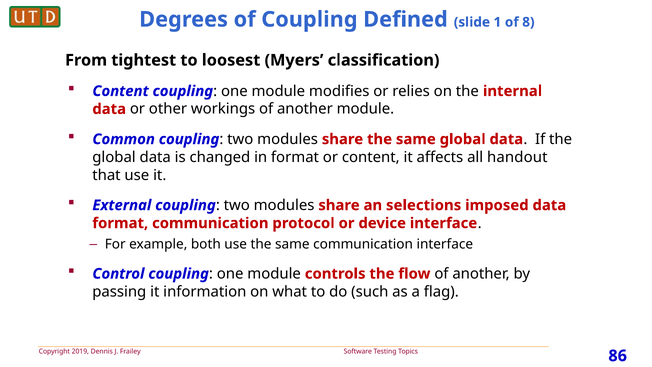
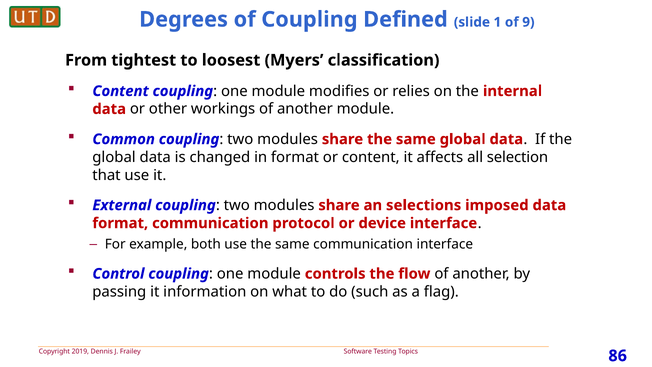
8: 8 -> 9
handout: handout -> selection
